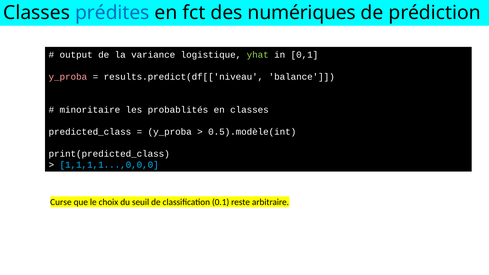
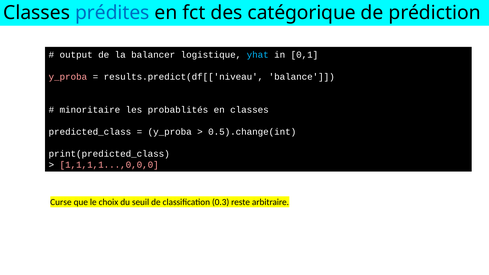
numériques: numériques -> catégorique
variance: variance -> balancer
yhat colour: light green -> light blue
0.5).modèle(int: 0.5).modèle(int -> 0.5).change(int
1,1,1,1...,0,0,0 colour: light blue -> pink
0.1: 0.1 -> 0.3
